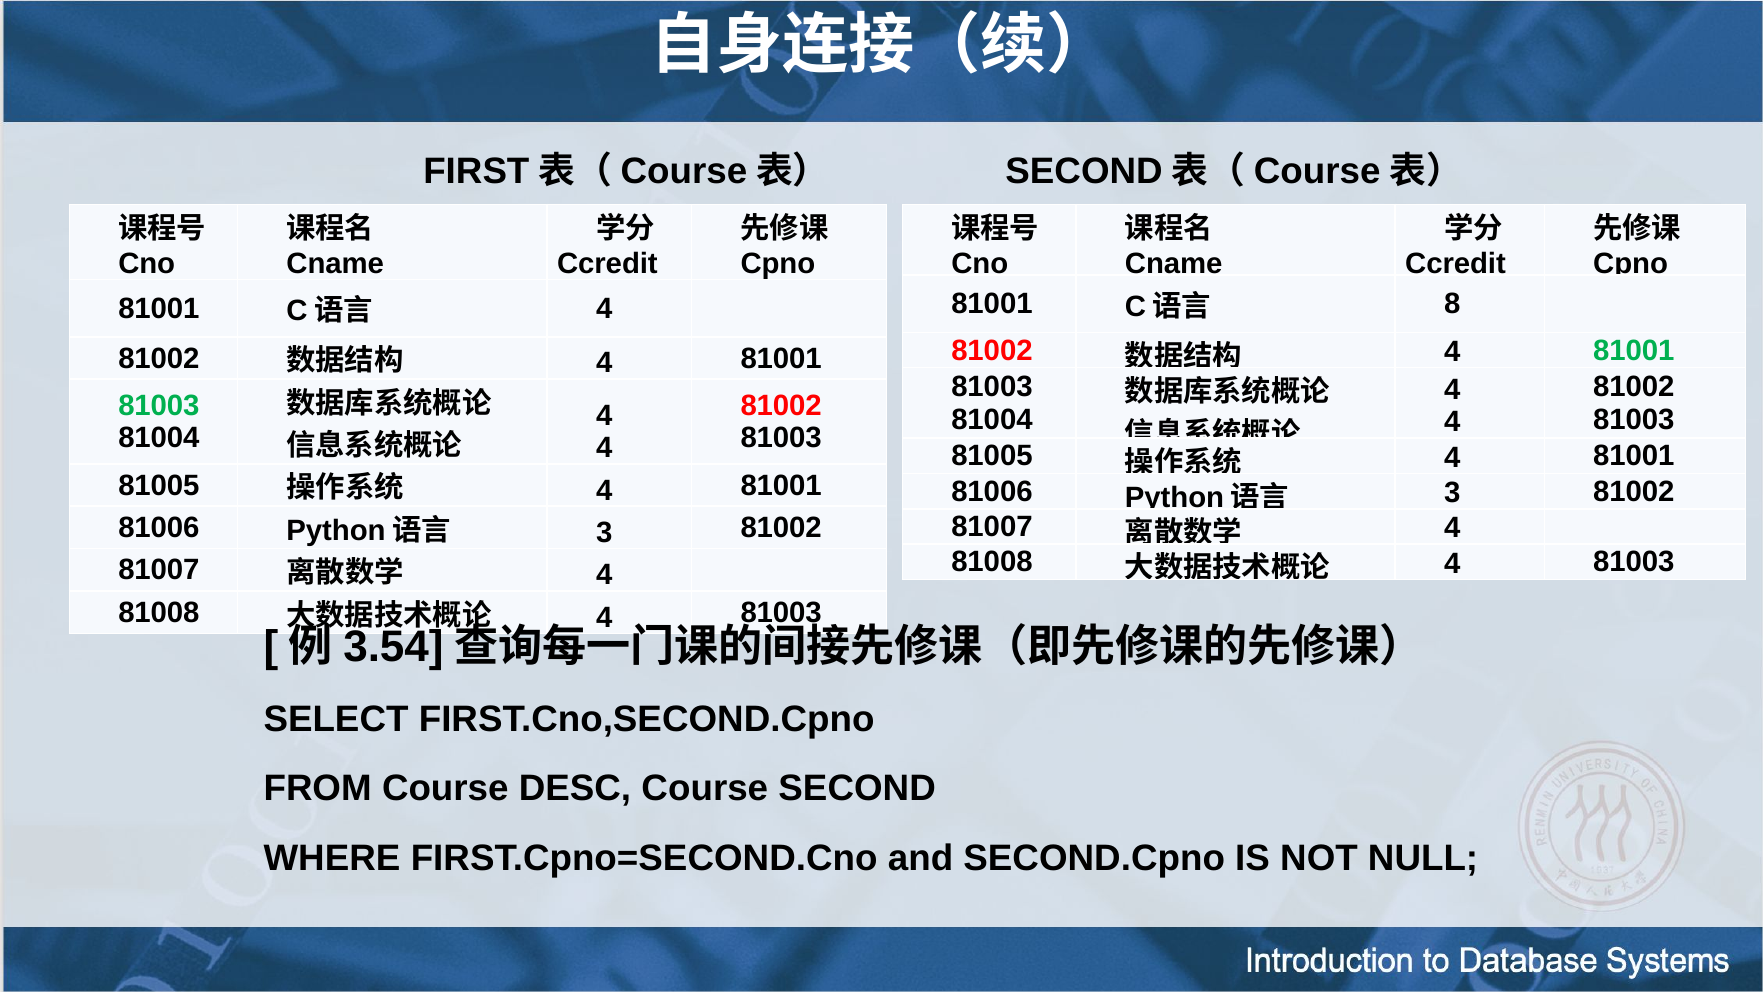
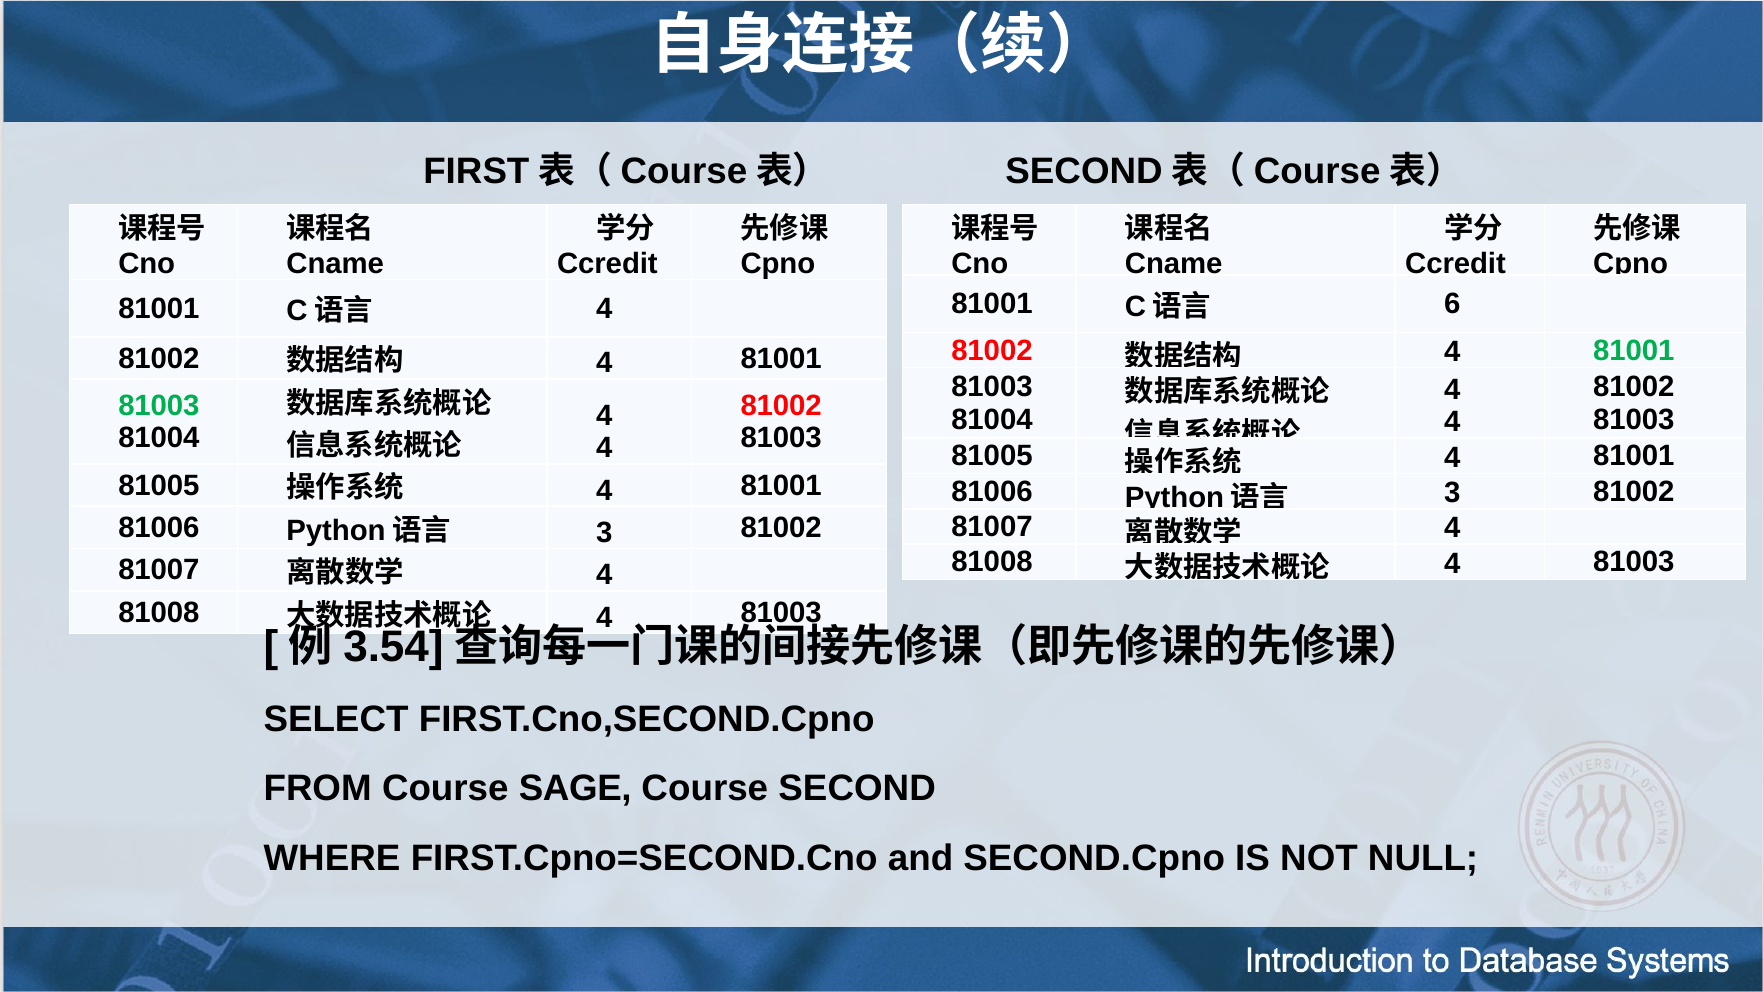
8: 8 -> 6
DESC: DESC -> SAGE
